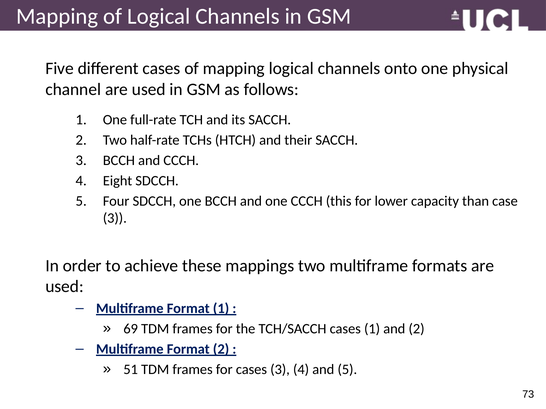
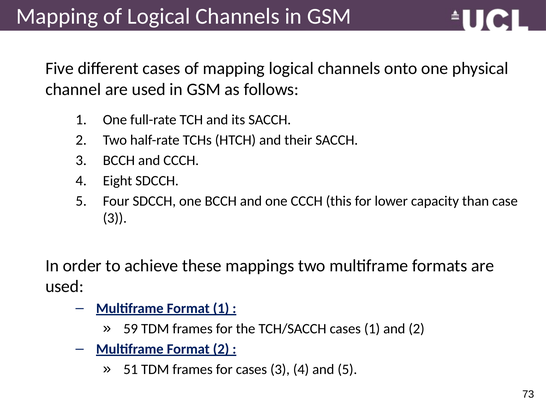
69: 69 -> 59
